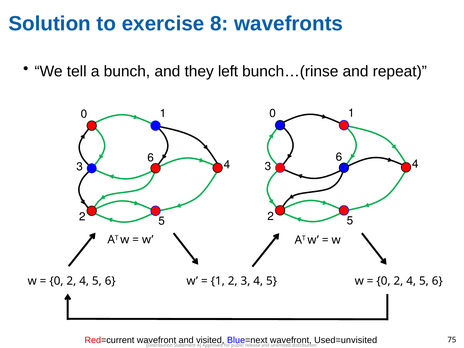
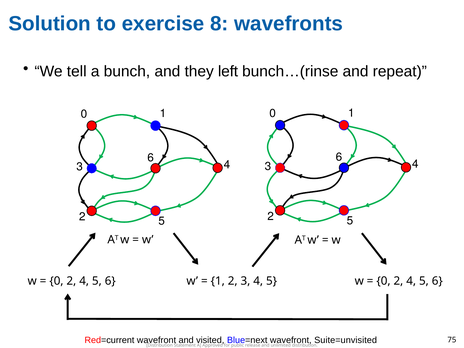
Used=unvisited: Used=unvisited -> Suite=unvisited
